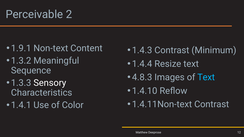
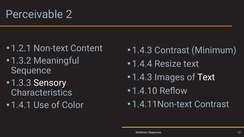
1.9.1: 1.9.1 -> 1.2.1
4.8.3 at (142, 78): 4.8.3 -> 1.4.3
Text at (206, 78) colour: light blue -> white
